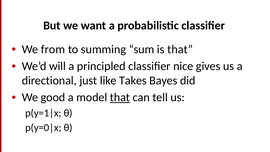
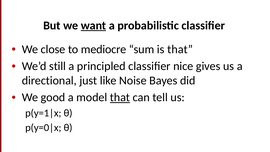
want underline: none -> present
from: from -> close
summing: summing -> mediocre
will: will -> still
Takes: Takes -> Noise
